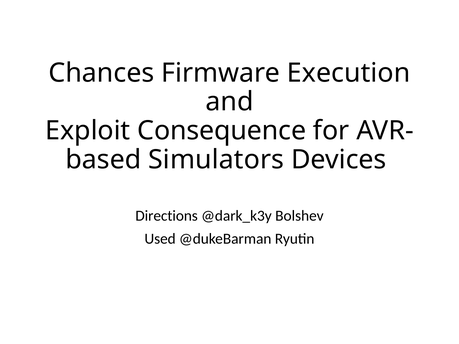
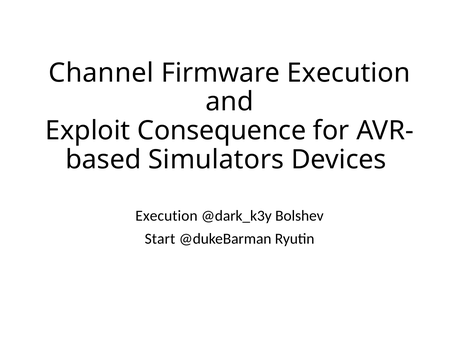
Chances: Chances -> Channel
Directions at (167, 216): Directions -> Execution
Used: Used -> Start
